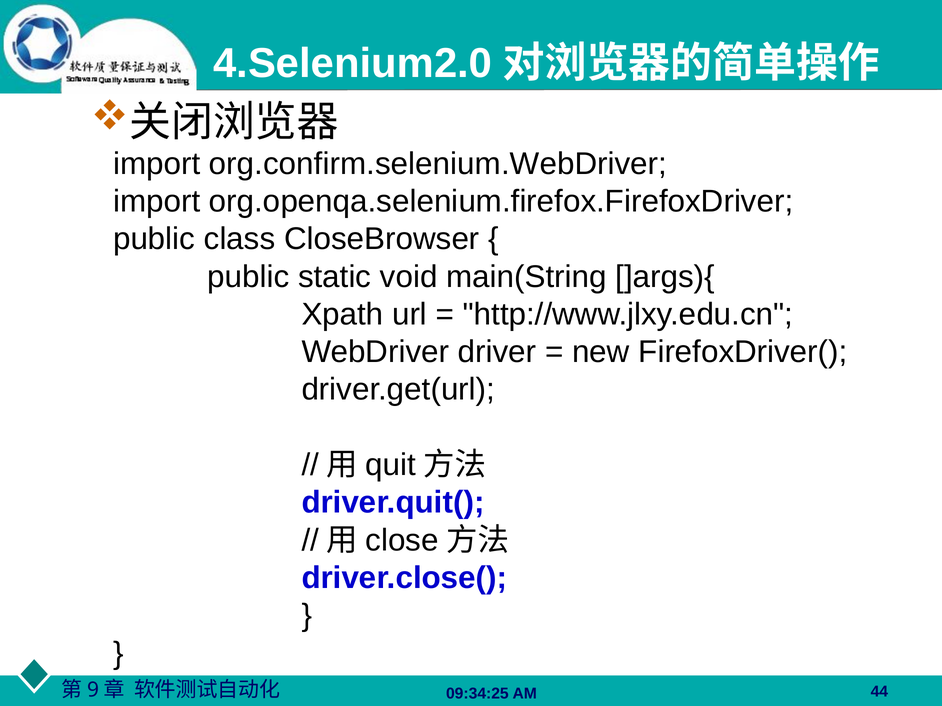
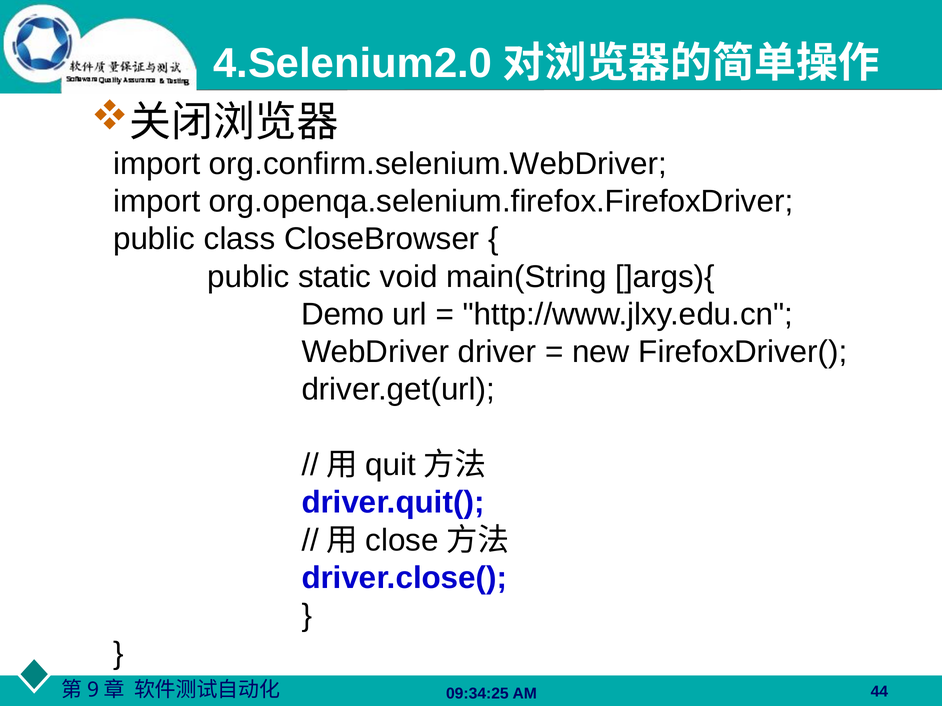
Xpath: Xpath -> Demo
